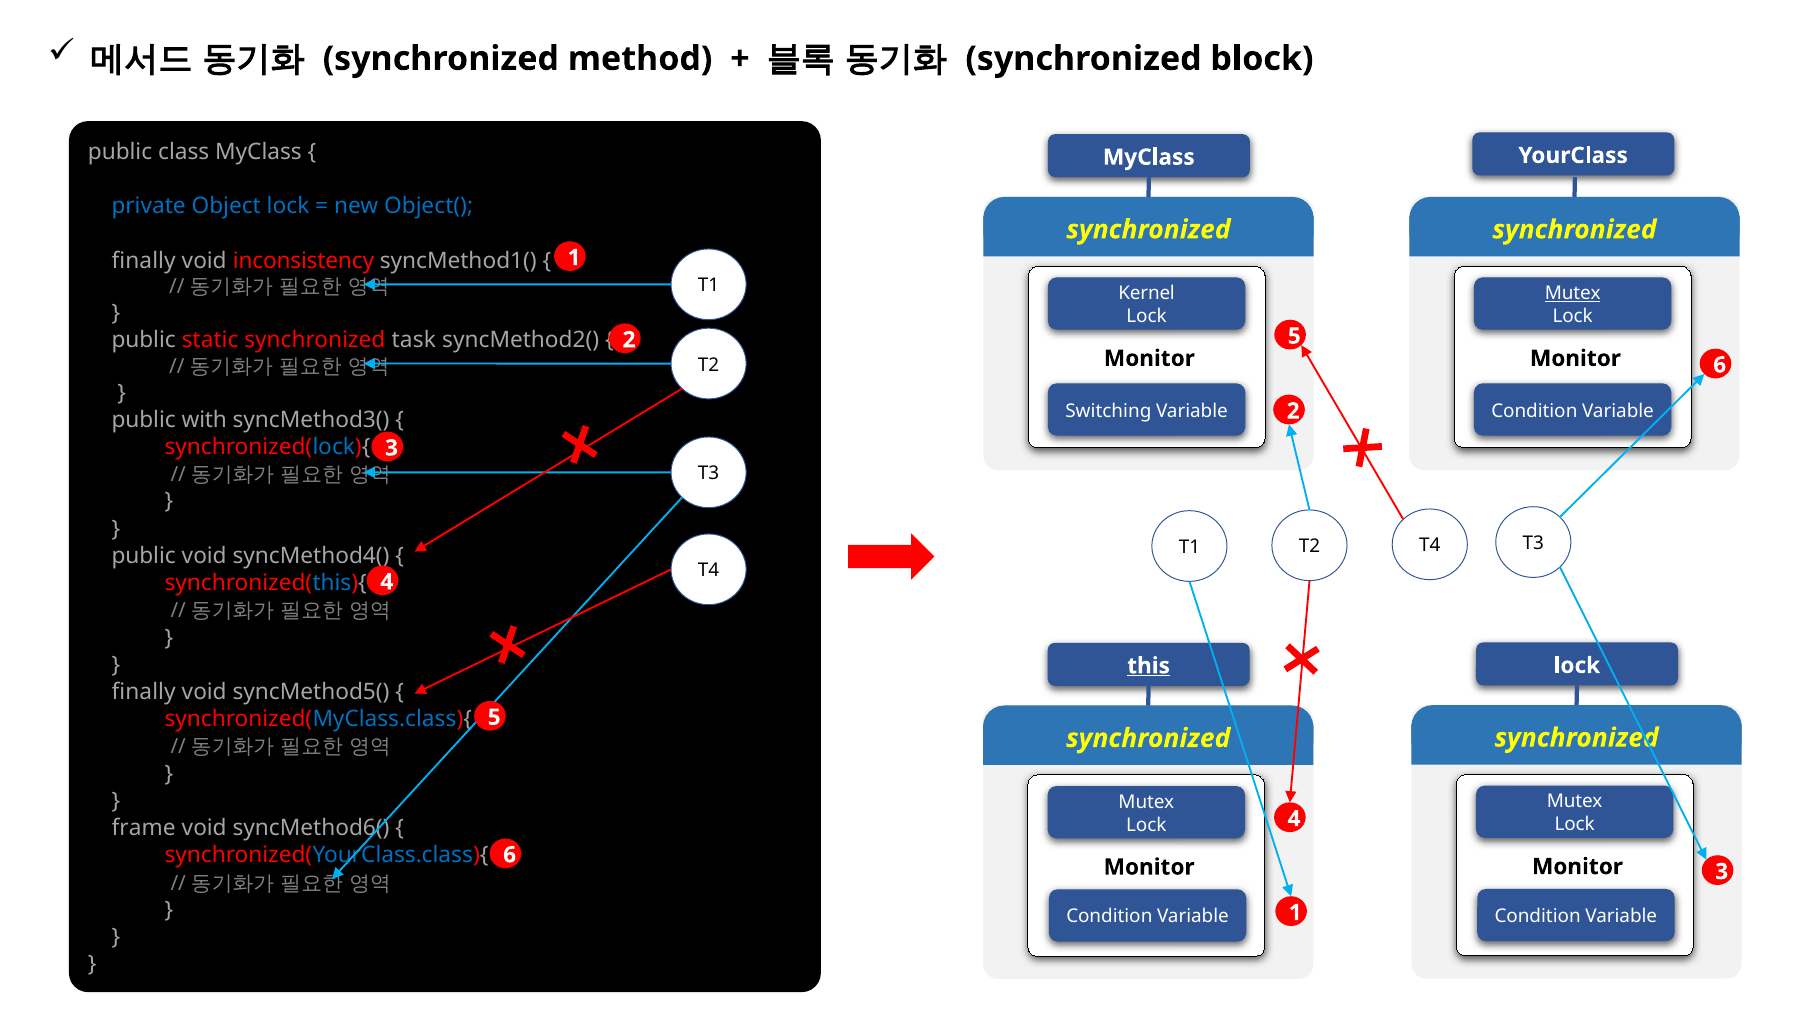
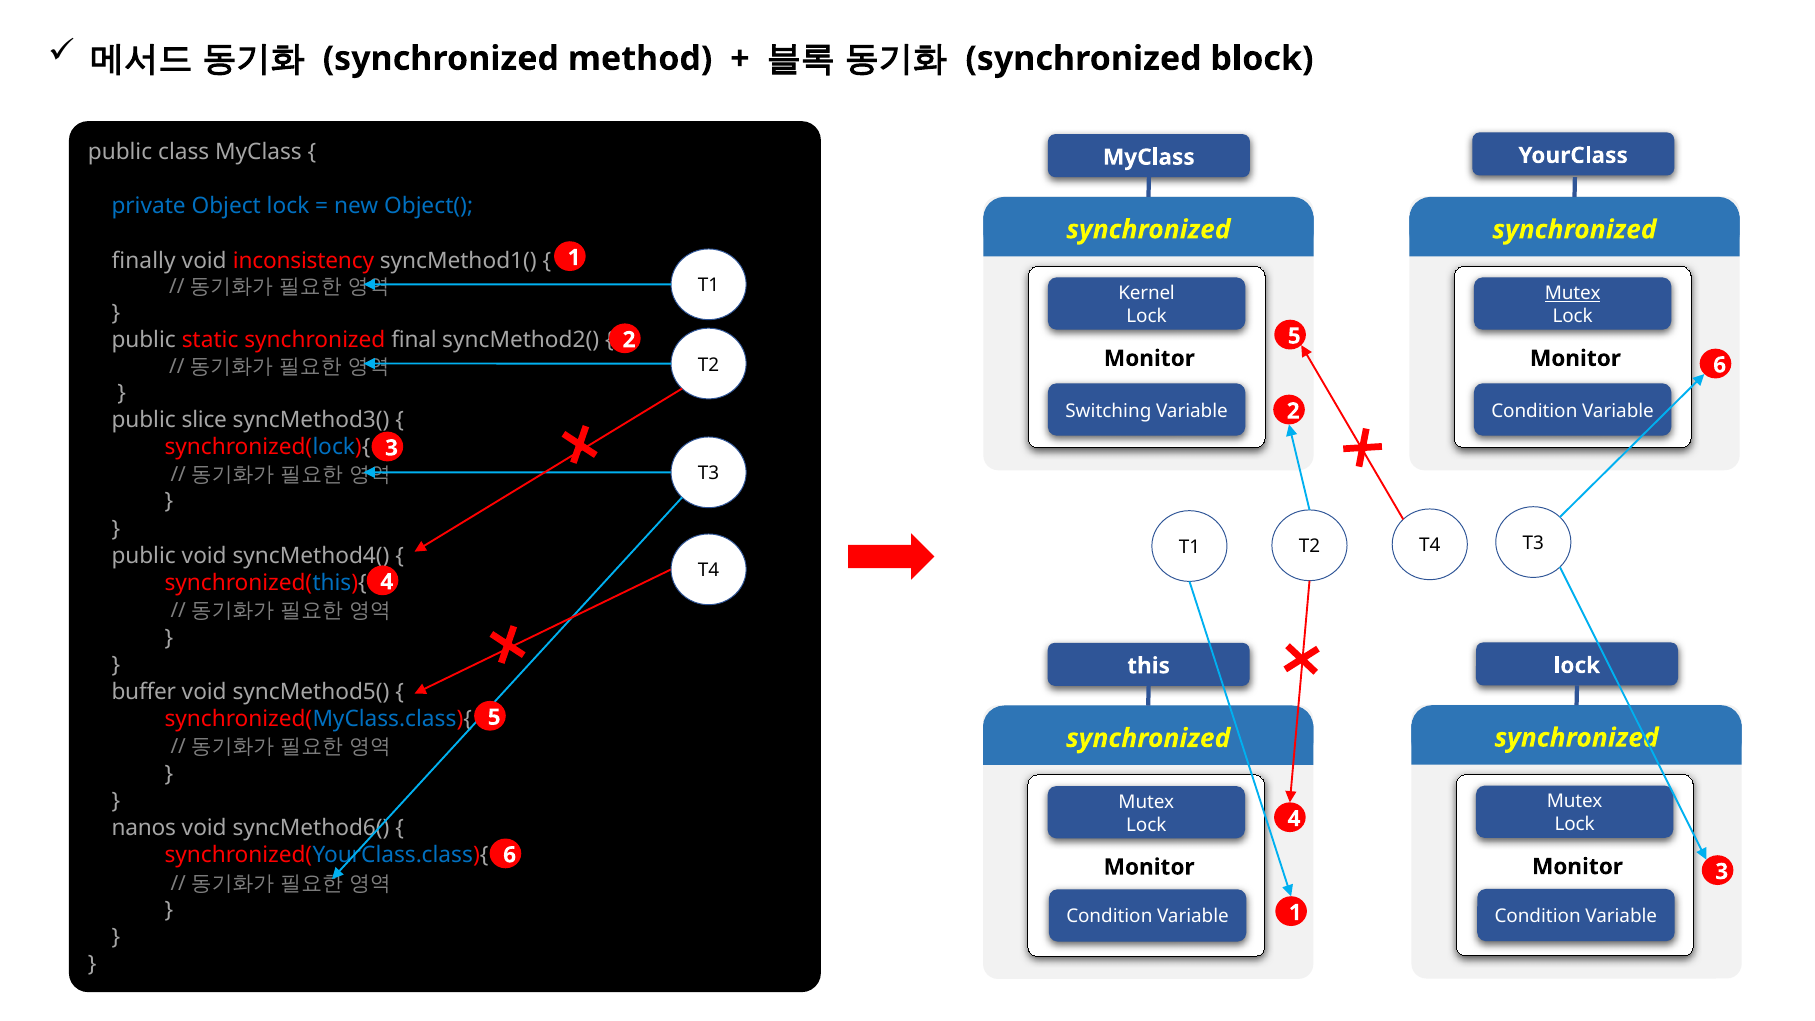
task: task -> final
with: with -> slice
this underline: present -> none
finally at (144, 692): finally -> buffer
frame: frame -> nanos
